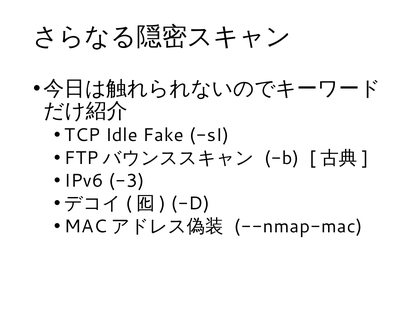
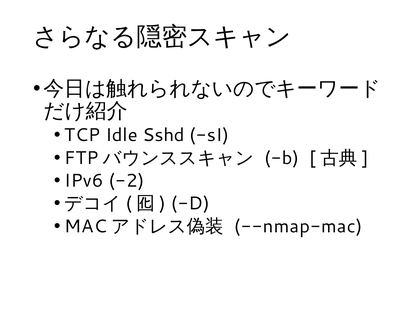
Fake: Fake -> Sshd
-3: -3 -> -2
